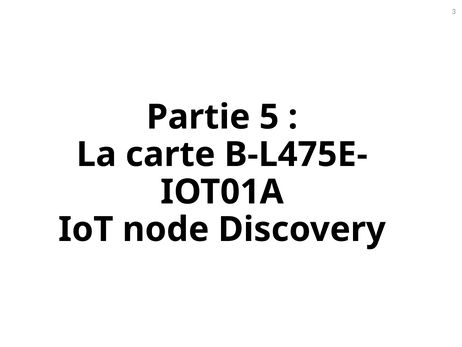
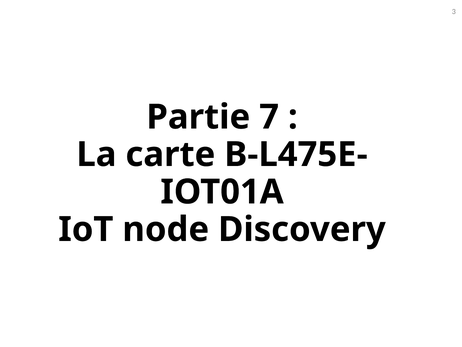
5: 5 -> 7
